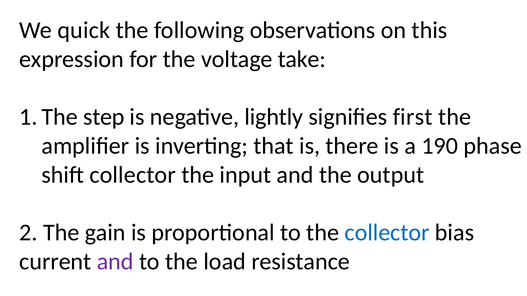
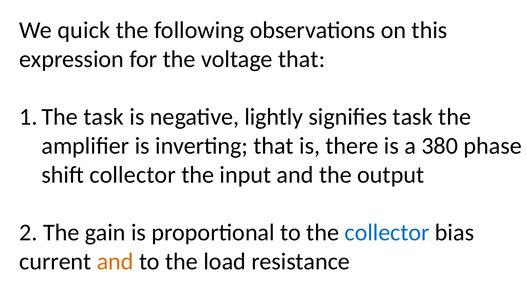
voltage take: take -> that
step at (104, 117): step -> task
signifies first: first -> task
190: 190 -> 380
and at (115, 262) colour: purple -> orange
